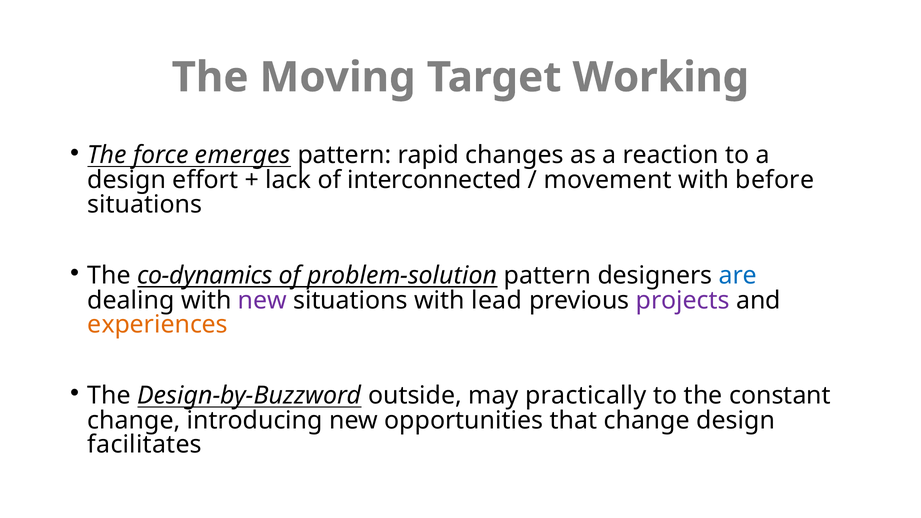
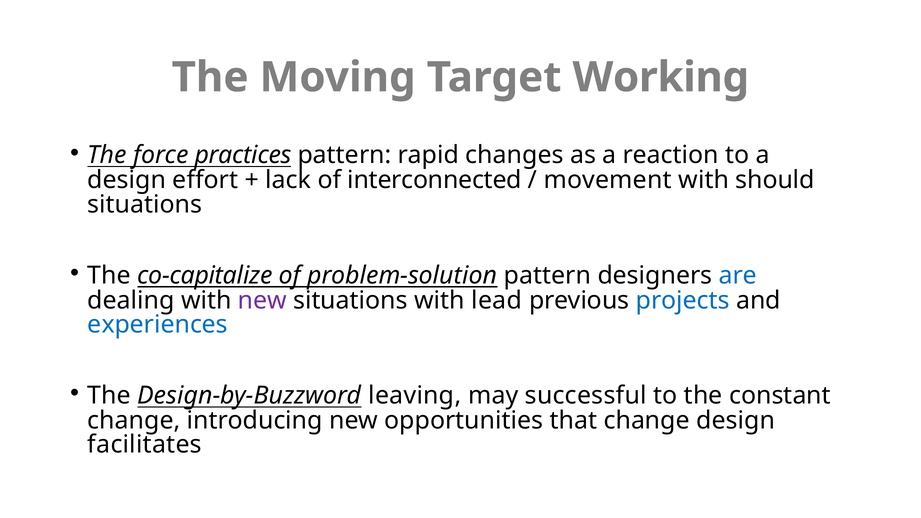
emerges: emerges -> practices
before: before -> should
co-dynamics: co-dynamics -> co-capitalize
projects colour: purple -> blue
experiences colour: orange -> blue
outside: outside -> leaving
practically: practically -> successful
